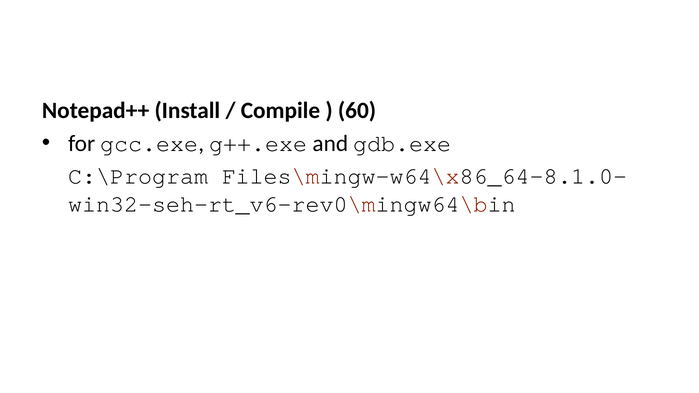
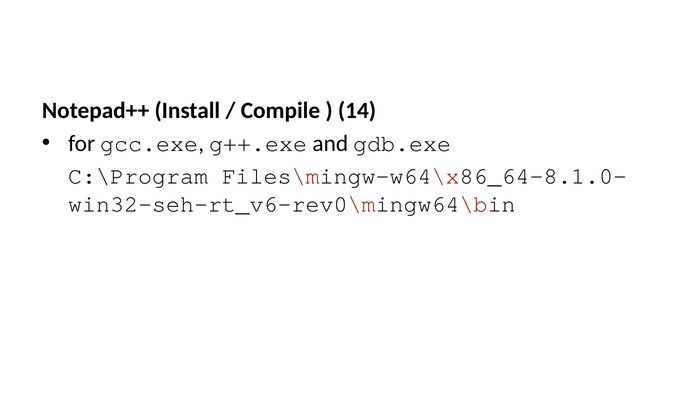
60: 60 -> 14
